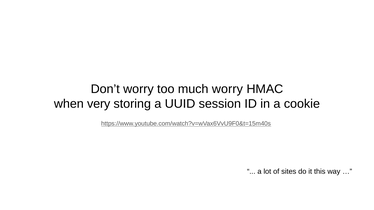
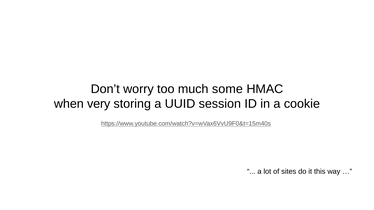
much worry: worry -> some
